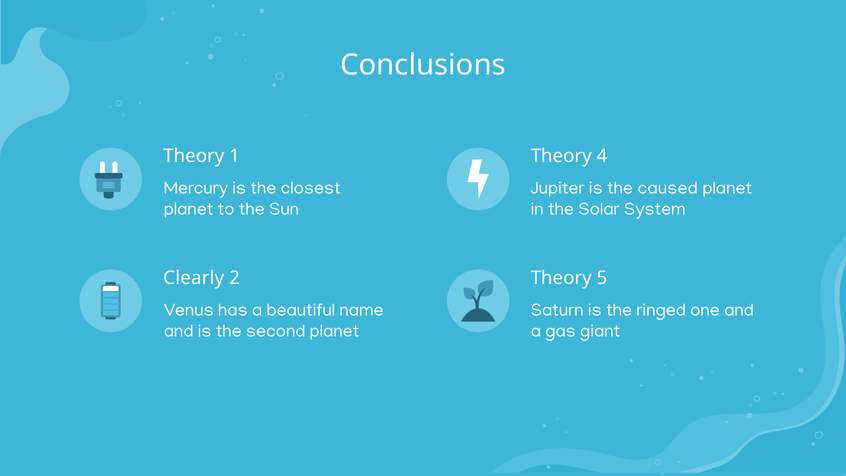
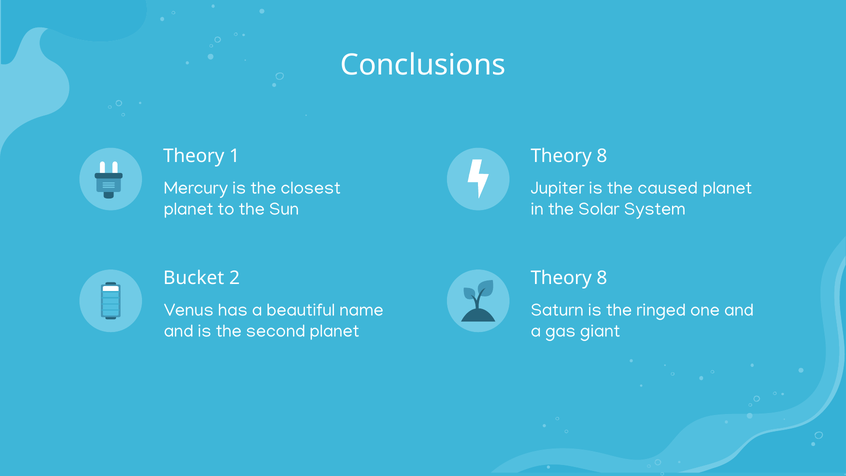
4 at (602, 156): 4 -> 8
Clearly: Clearly -> Bucket
5 at (602, 278): 5 -> 8
